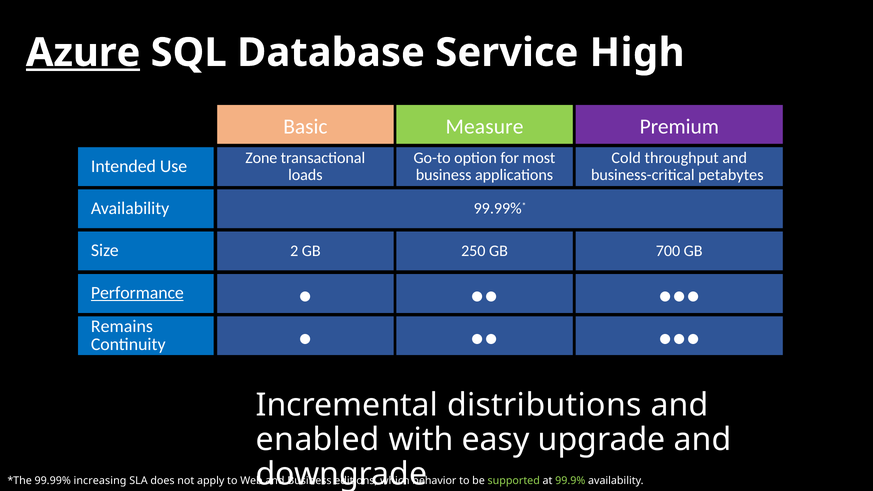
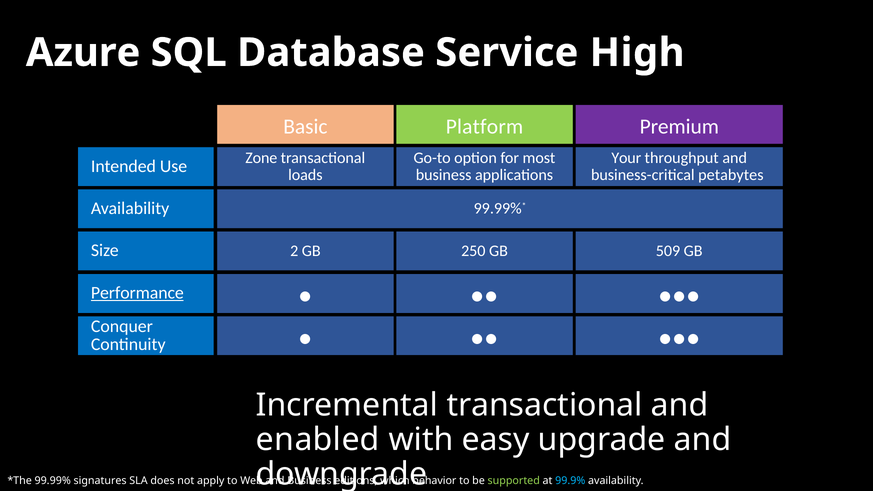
Azure underline: present -> none
Measure: Measure -> Platform
Cold: Cold -> Your
700: 700 -> 509
Remains: Remains -> Conquer
Incremental distributions: distributions -> transactional
increasing: increasing -> signatures
99.9% colour: light green -> light blue
